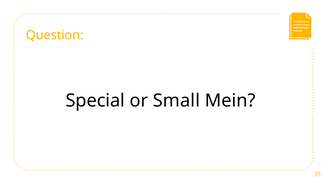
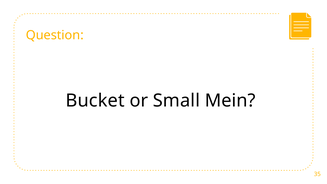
Special: Special -> Bucket
